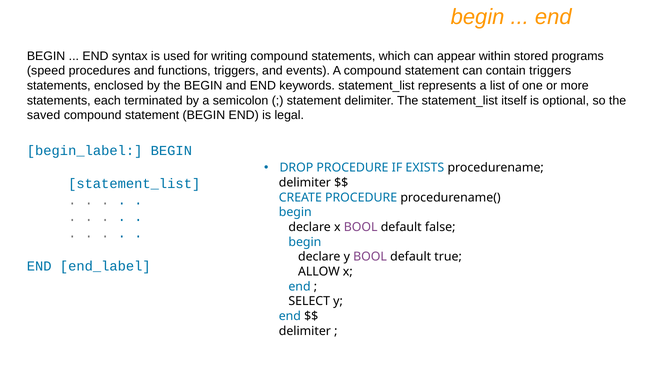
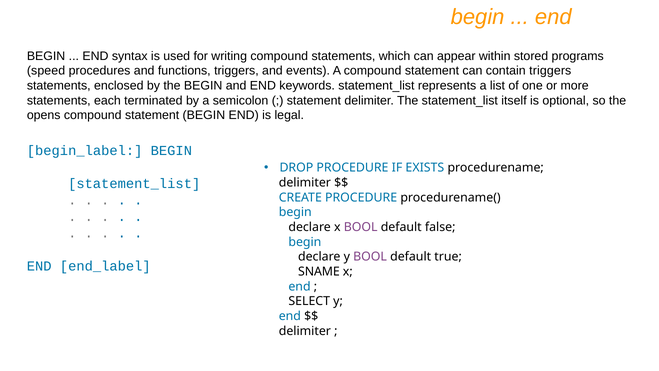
saved: saved -> opens
ALLOW: ALLOW -> SNAME
